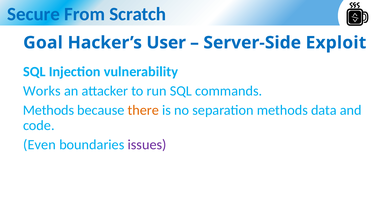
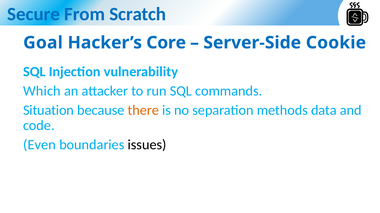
User: User -> Core
Exploit: Exploit -> Cookie
Works: Works -> Which
Methods at (49, 111): Methods -> Situation
issues colour: purple -> black
